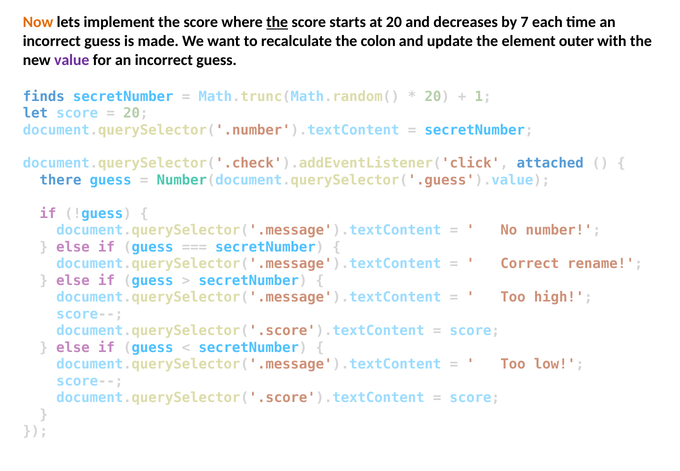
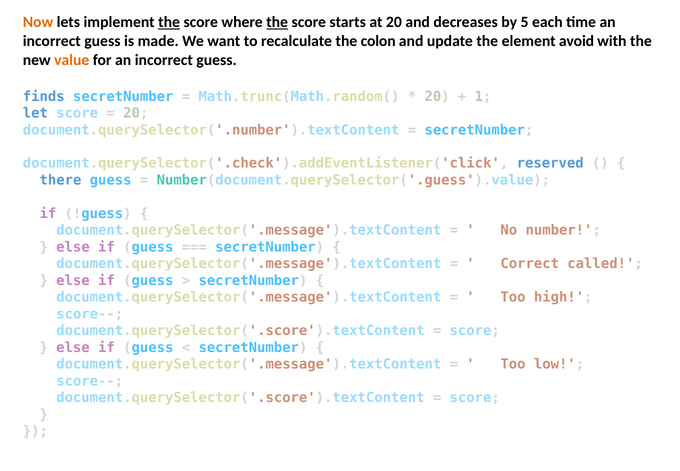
the at (169, 22) underline: none -> present
7: 7 -> 5
outer: outer -> avoid
value colour: purple -> orange
attached: attached -> reserved
rename: rename -> called
